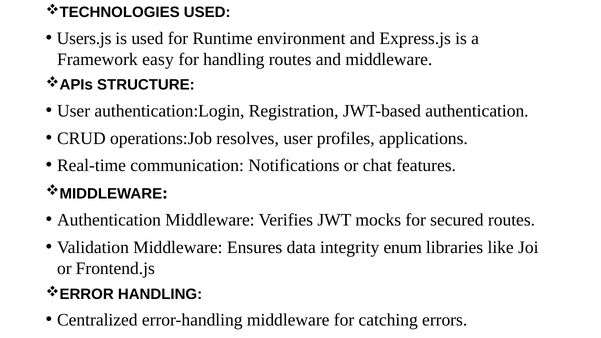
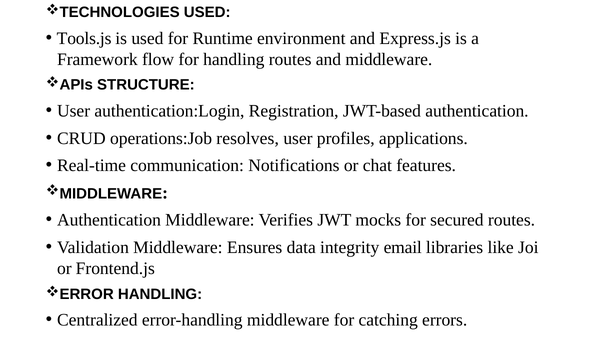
Users.js: Users.js -> Tools.js
easy: easy -> flow
enum: enum -> email
